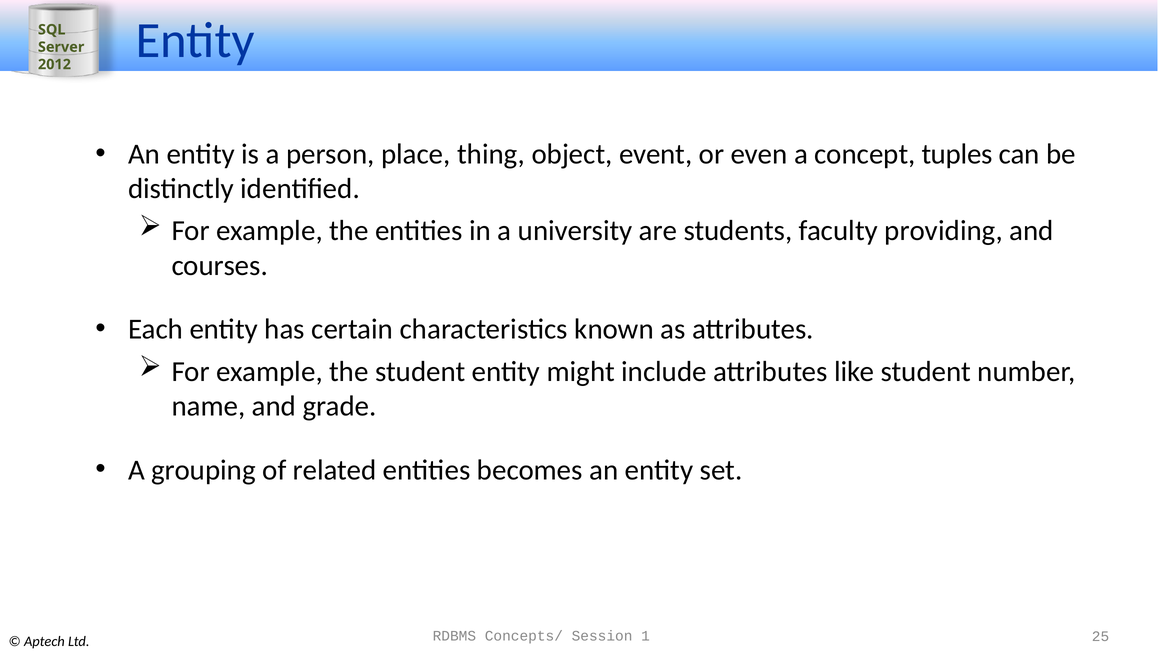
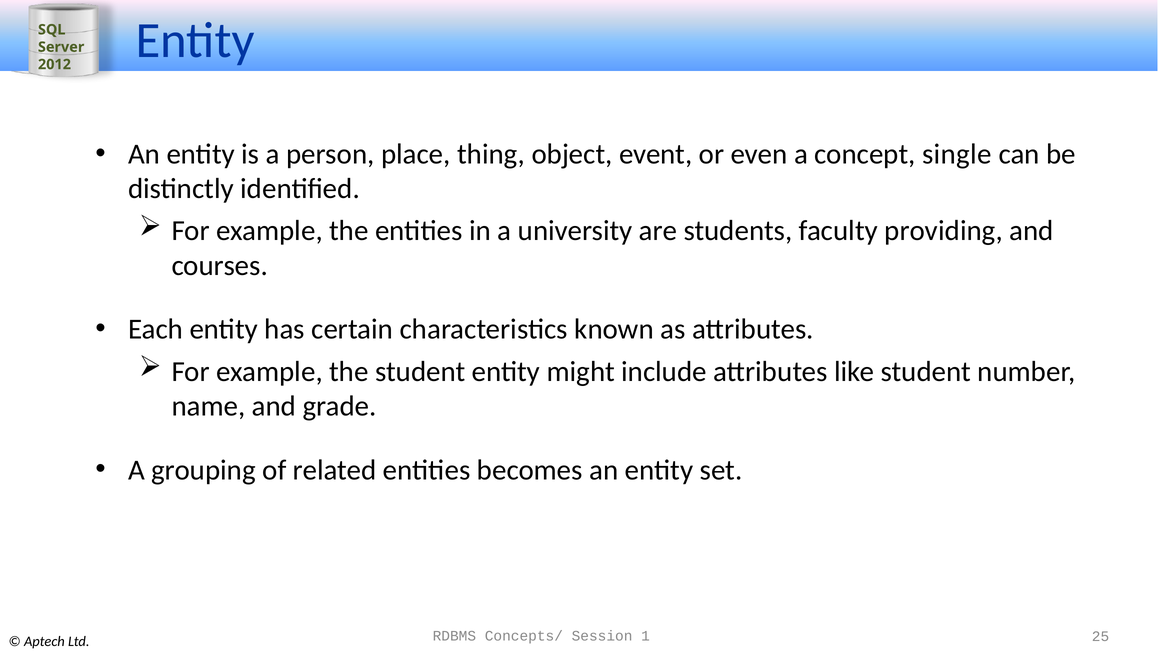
tuples: tuples -> single
